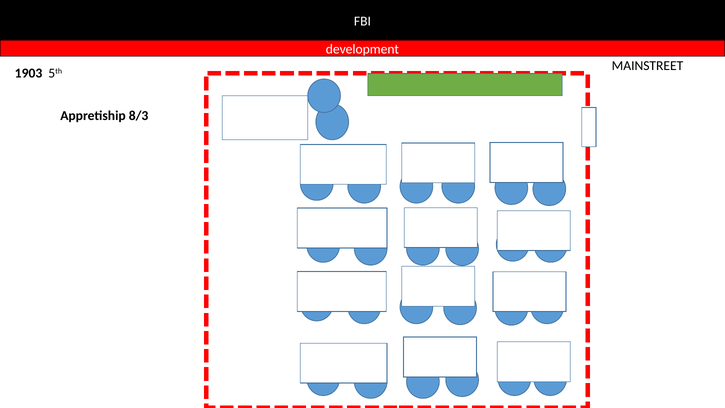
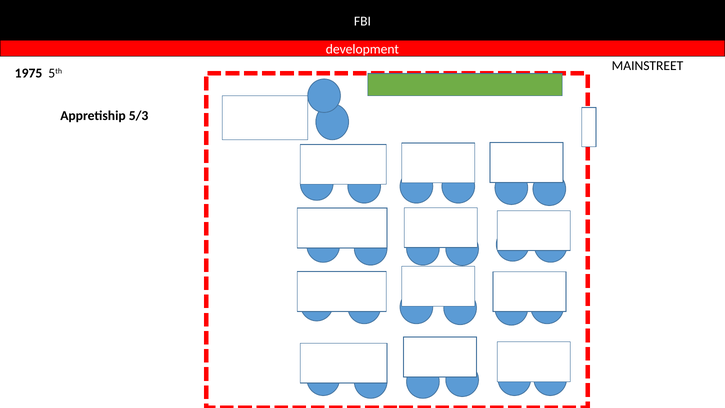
1903: 1903 -> 1975
8/3: 8/3 -> 5/3
